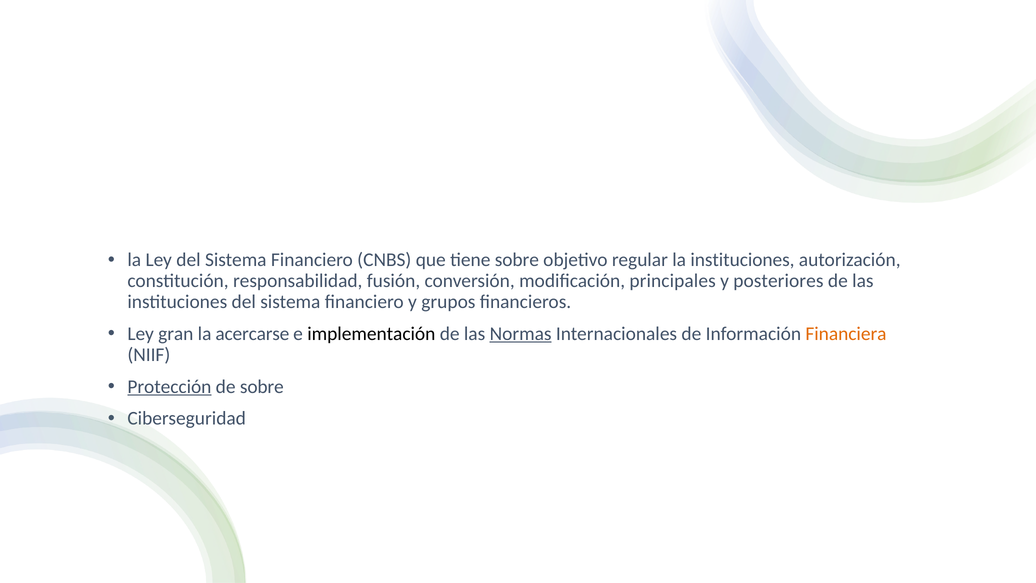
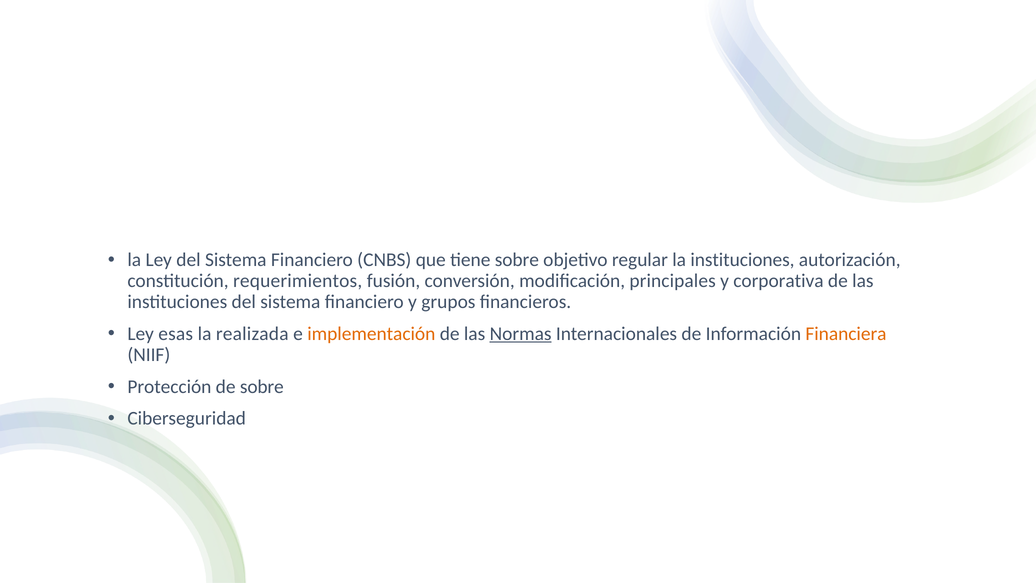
responsabilidad: responsabilidad -> requerimientos
posteriores: posteriores -> corporativa
gran: gran -> esas
acercarse: acercarse -> realizada
implementación colour: black -> orange
Protección underline: present -> none
